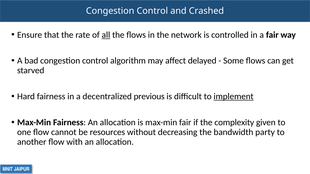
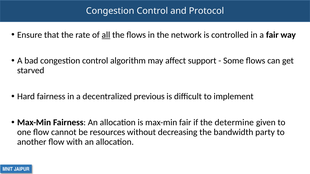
Crashed: Crashed -> Protocol
delayed: delayed -> support
implement underline: present -> none
complexity: complexity -> determine
